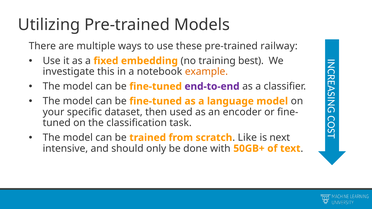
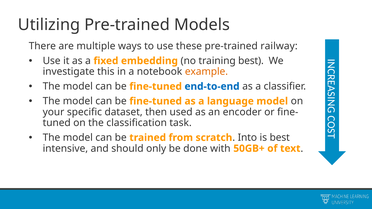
end-to-end colour: purple -> blue
Like: Like -> Into
is next: next -> best
